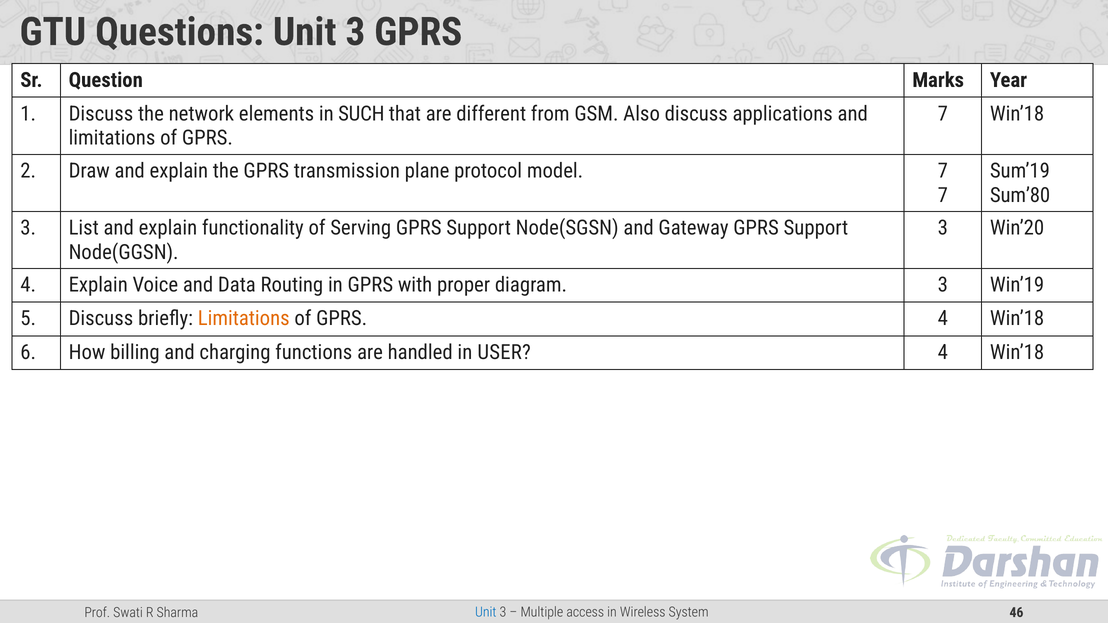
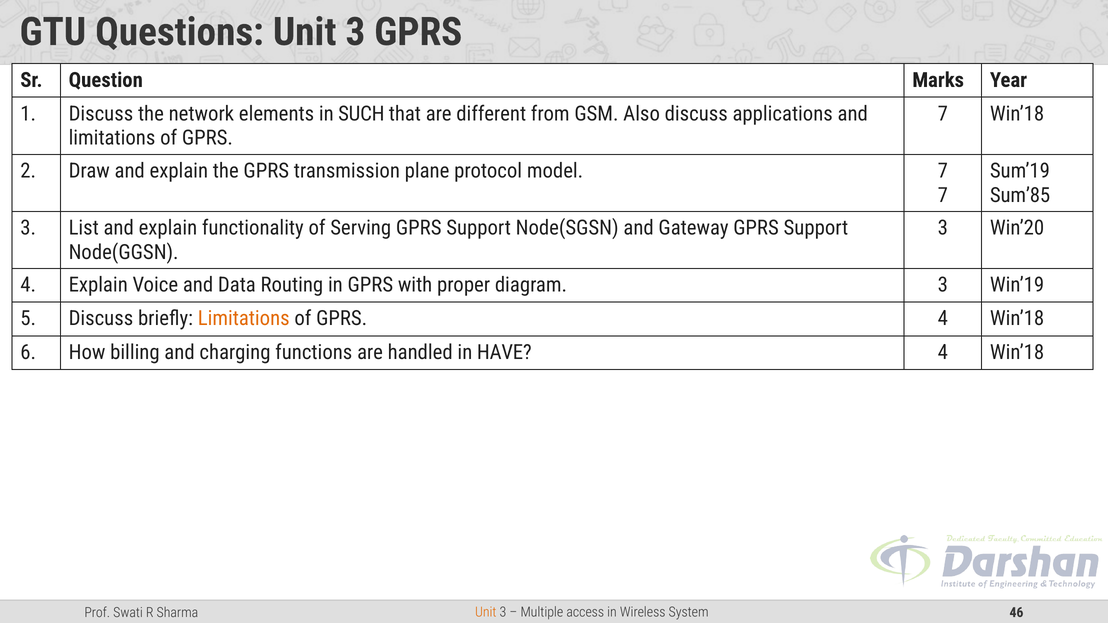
Sum’80: Sum’80 -> Sum’85
USER: USER -> HAVE
Unit at (486, 613) colour: blue -> orange
